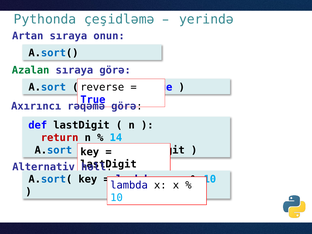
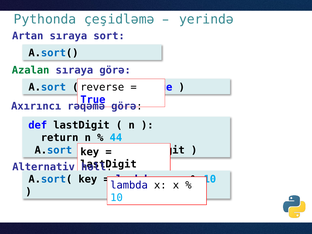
onun: onun -> sort
return colour: red -> black
14: 14 -> 44
